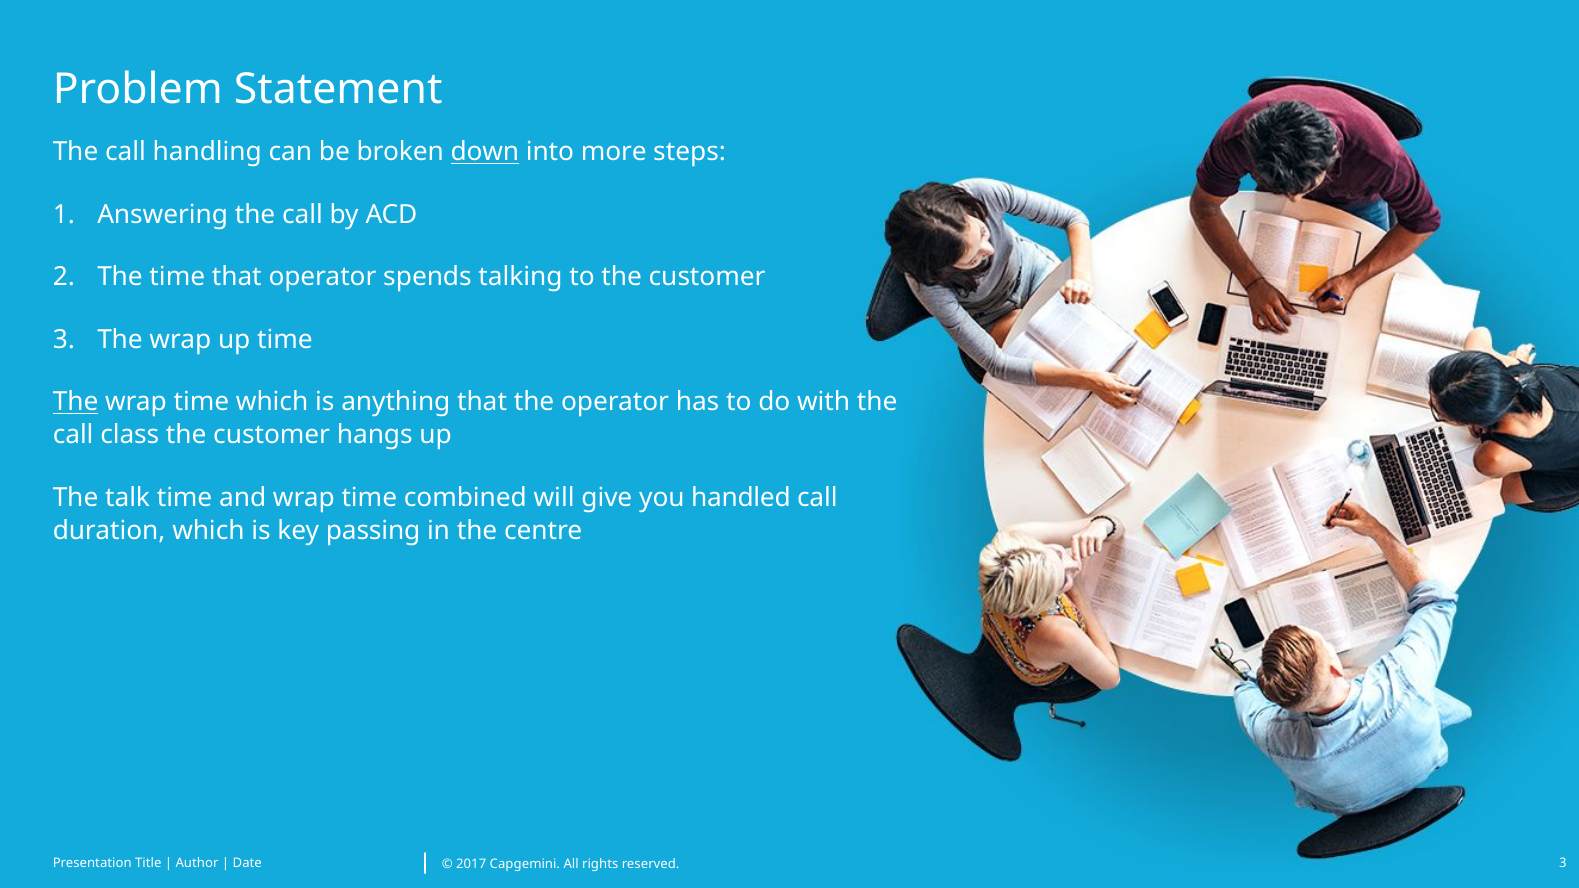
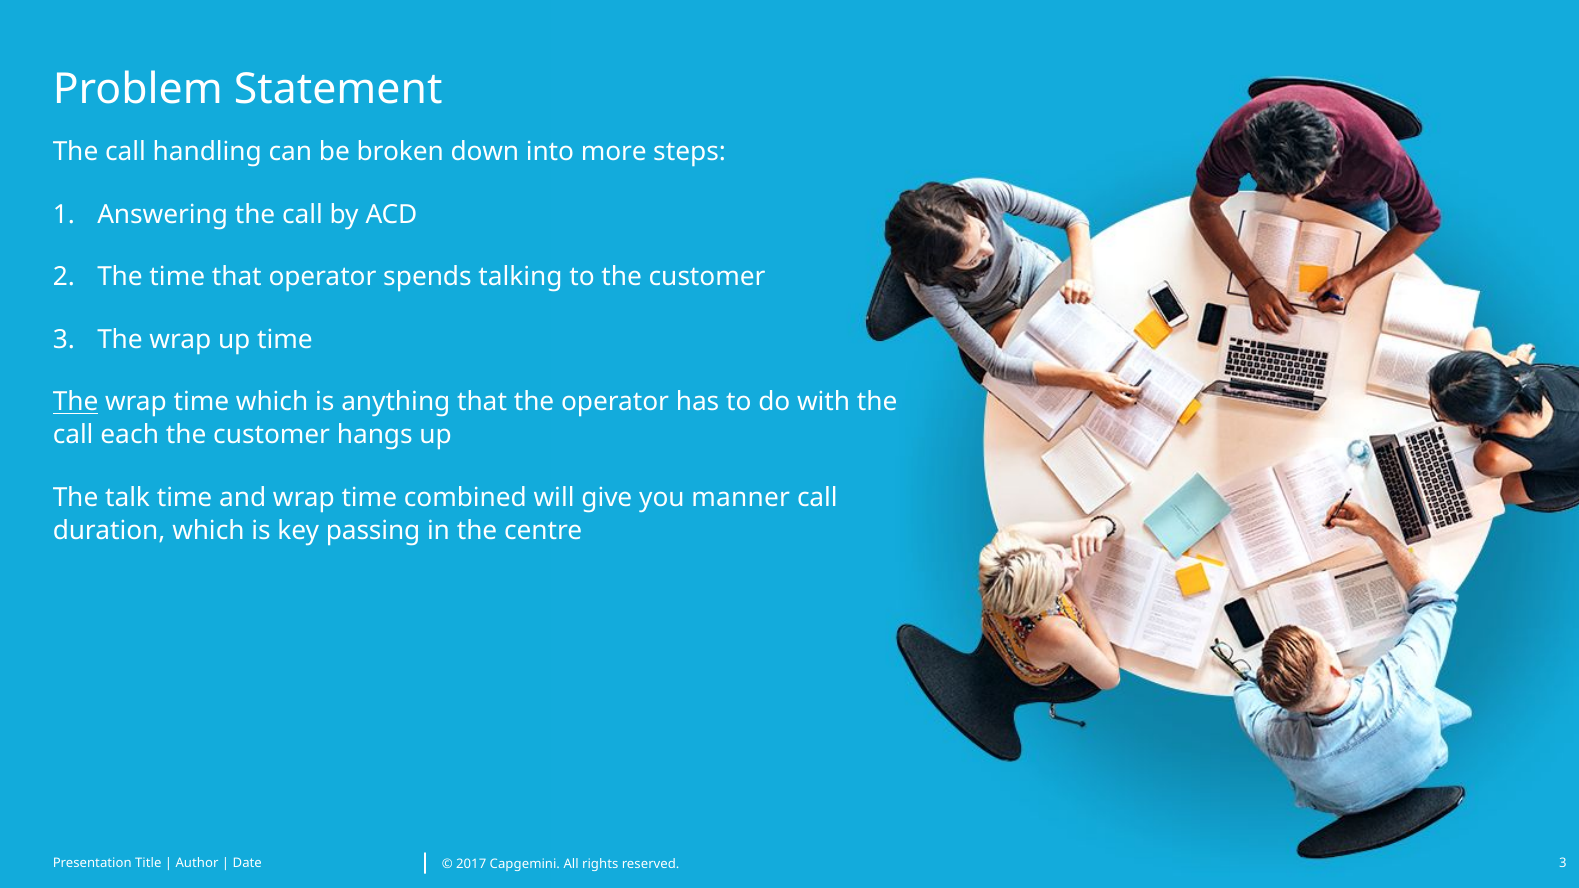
down underline: present -> none
class: class -> each
handled: handled -> manner
